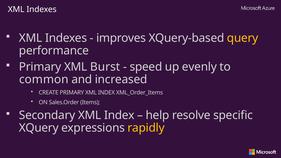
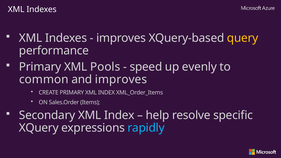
Burst: Burst -> Pools
and increased: increased -> improves
rapidly colour: yellow -> light blue
